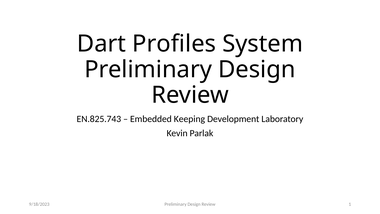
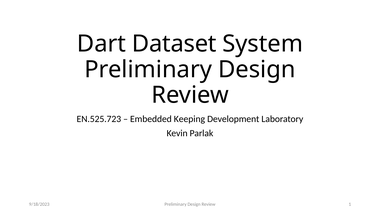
Profiles: Profiles -> Dataset
EN.825.743: EN.825.743 -> EN.525.723
